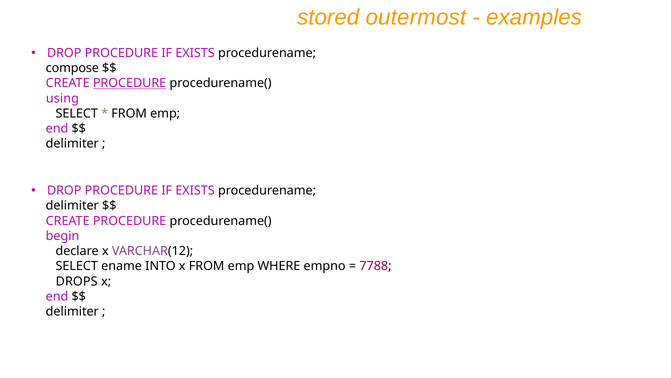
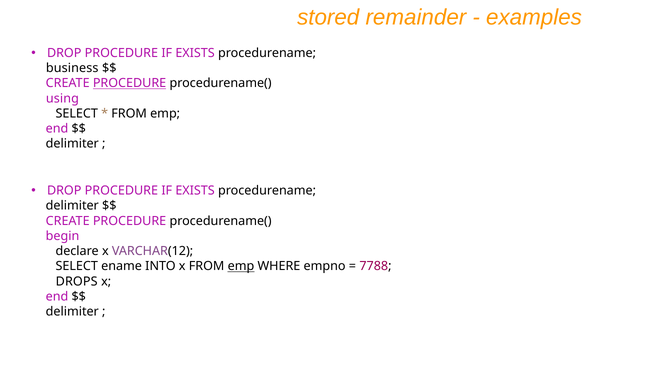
outermost: outermost -> remainder
compose: compose -> business
emp at (241, 266) underline: none -> present
